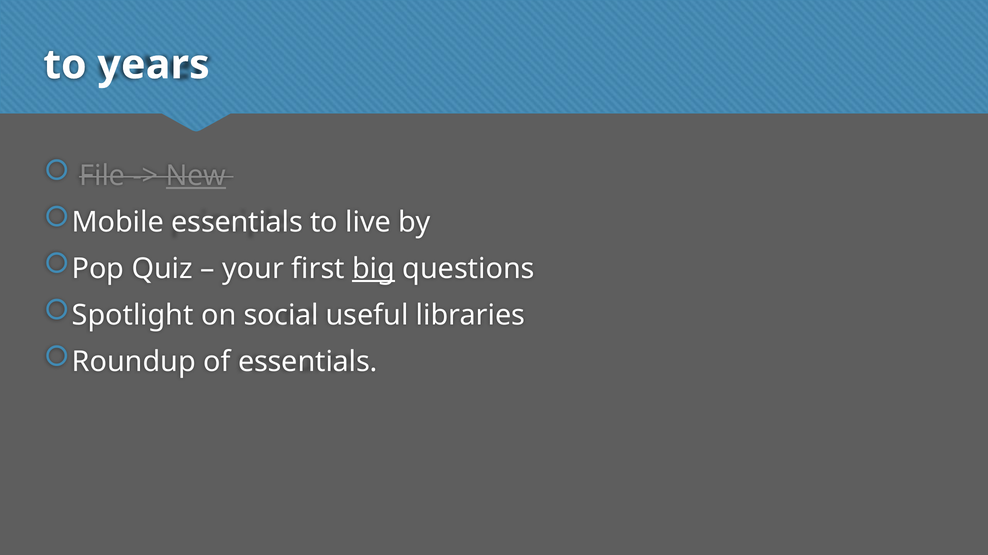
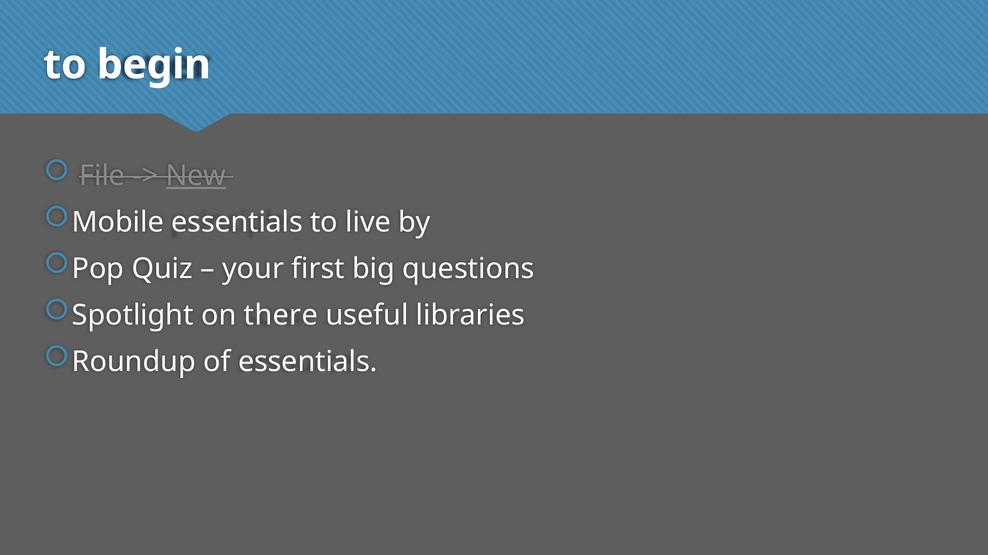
years: years -> begin
big underline: present -> none
social: social -> there
